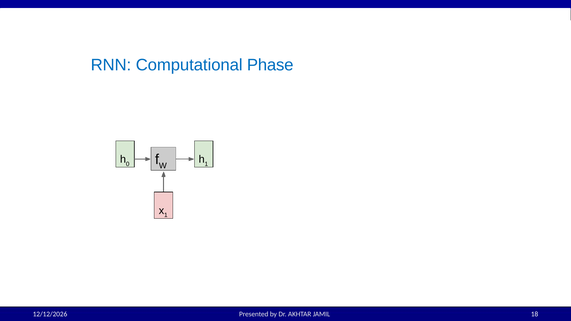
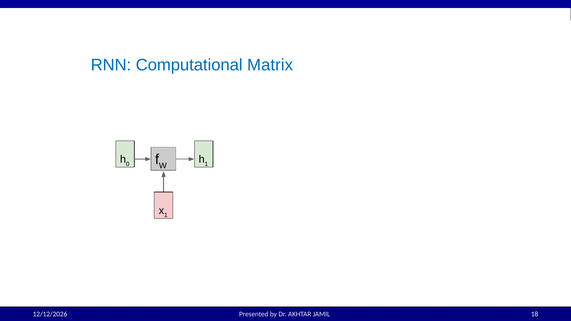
Phase: Phase -> Matrix
